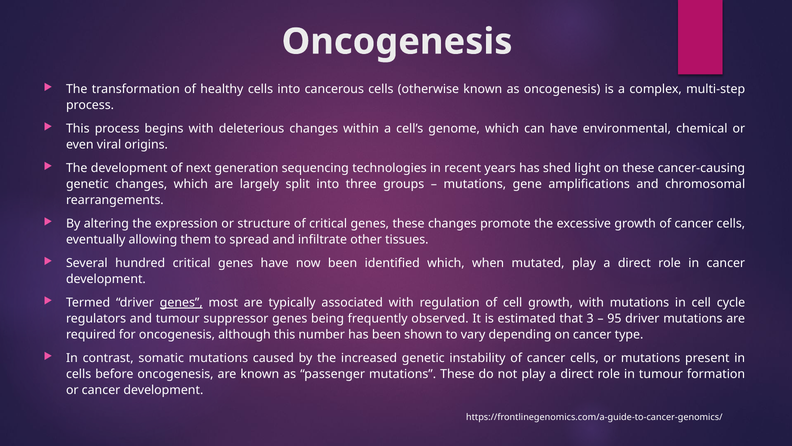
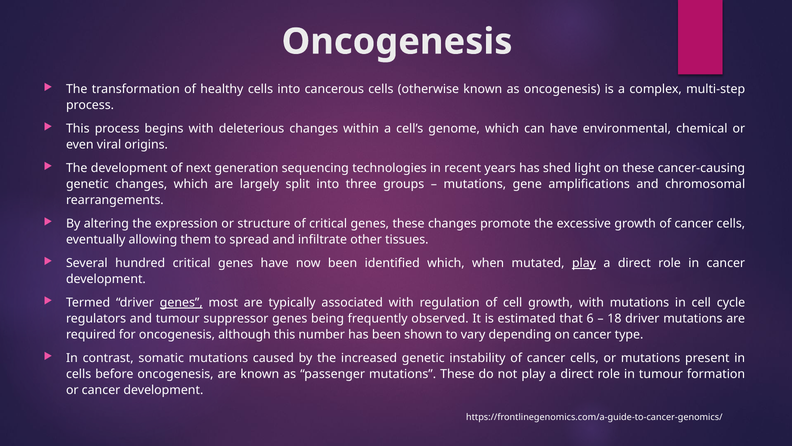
play at (584, 263) underline: none -> present
3: 3 -> 6
95: 95 -> 18
